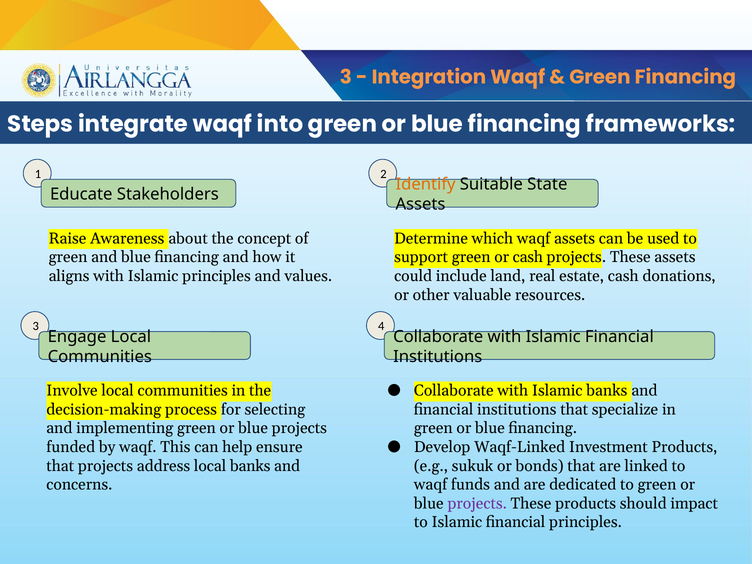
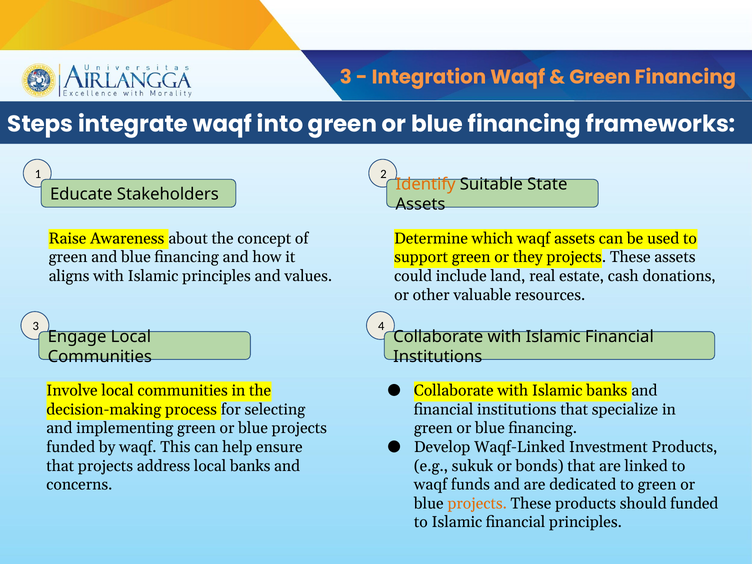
or cash: cash -> they
projects at (477, 504) colour: purple -> orange
should impact: impact -> funded
